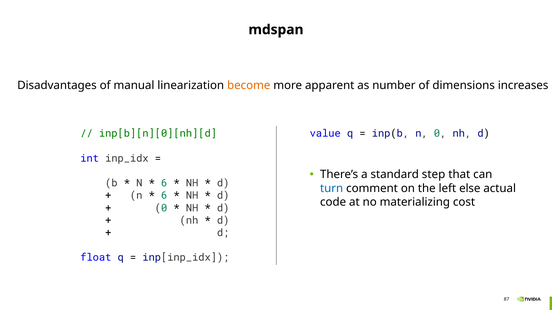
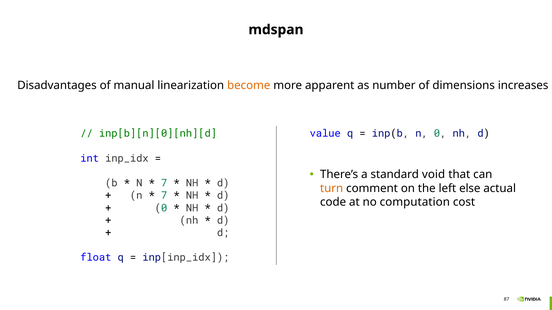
step: step -> void
6 at (164, 183): 6 -> 7
turn colour: blue -> orange
6 at (164, 196): 6 -> 7
materializing: materializing -> computation
